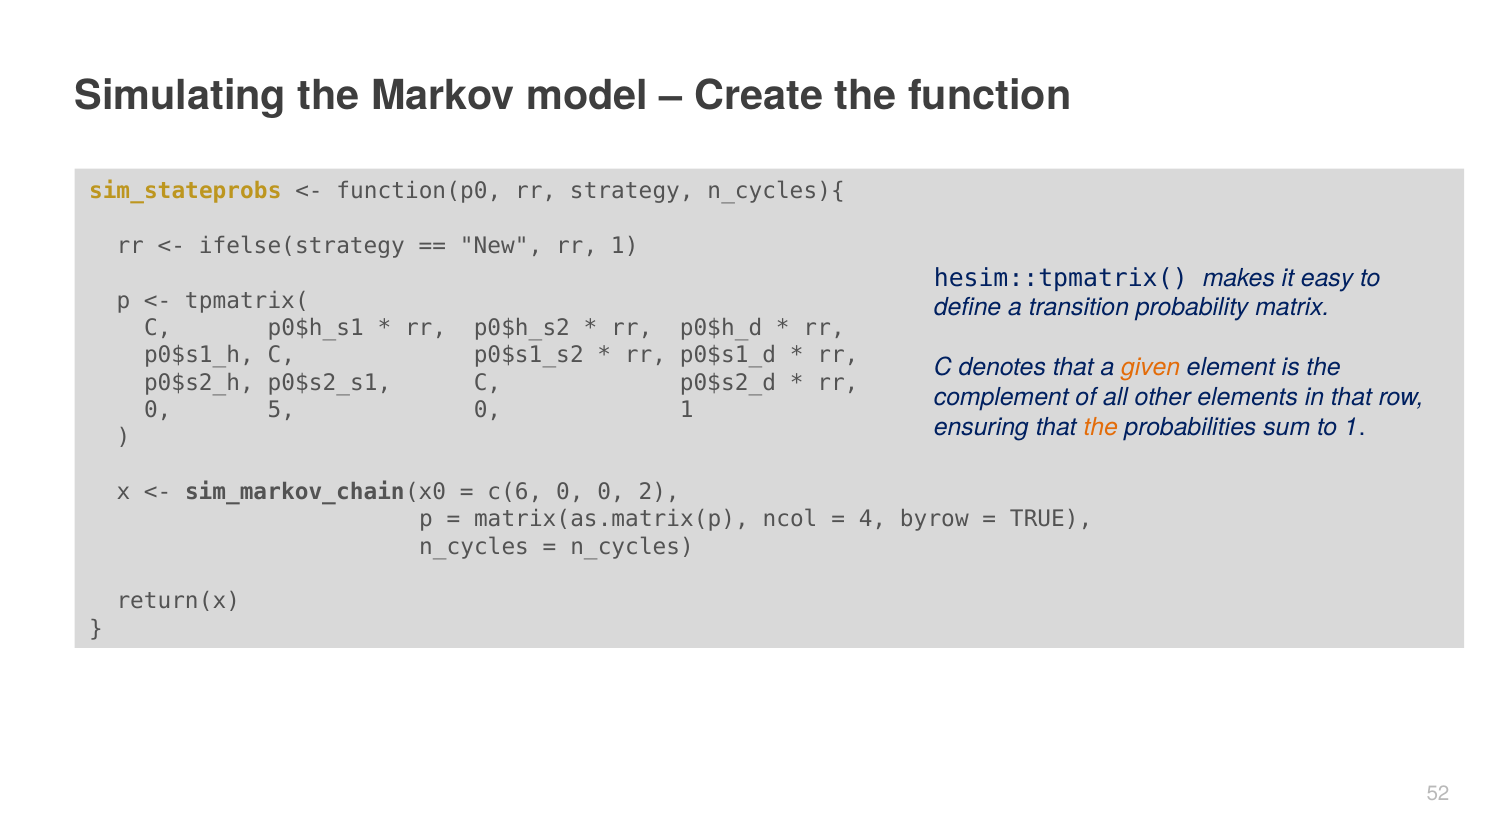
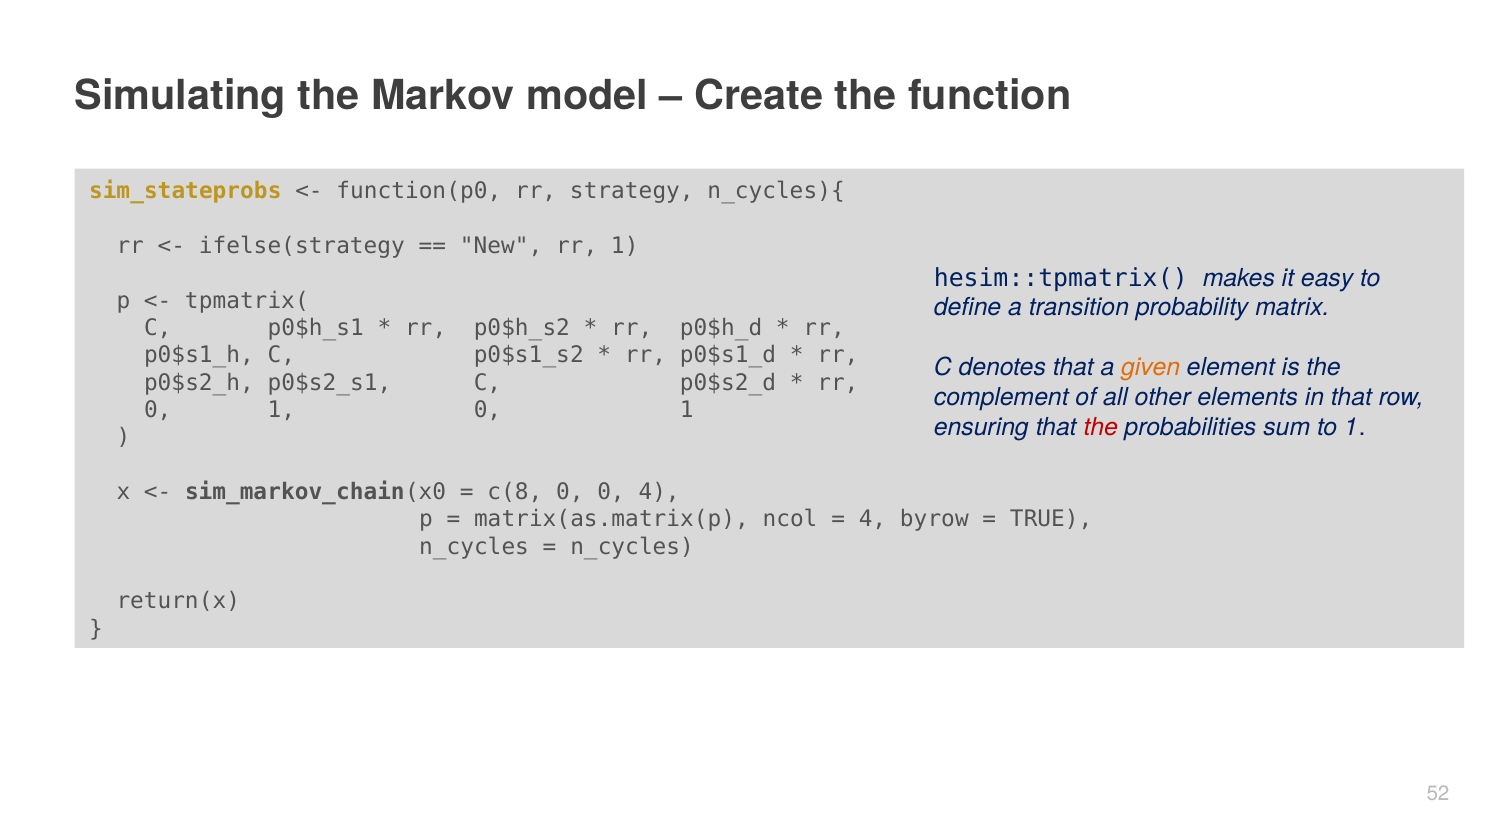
5 at (281, 410): 5 -> 1
the at (1101, 427) colour: orange -> red
c(6: c(6 -> c(8
0 2: 2 -> 4
